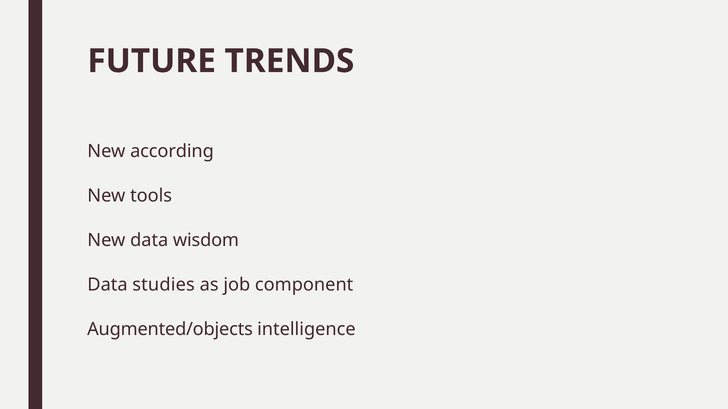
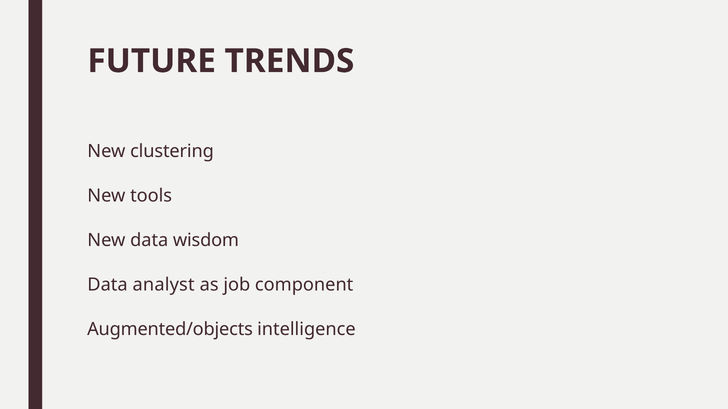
according: according -> clustering
studies: studies -> analyst
